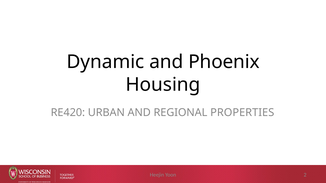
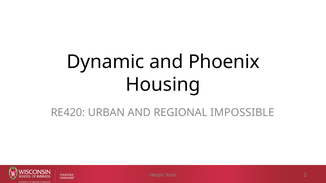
PROPERTIES: PROPERTIES -> IMPOSSIBLE
